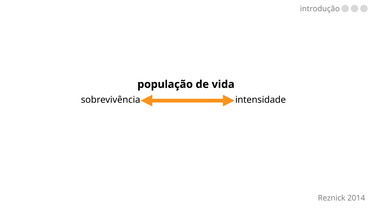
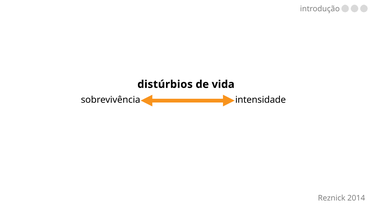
população: população -> distúrbios
